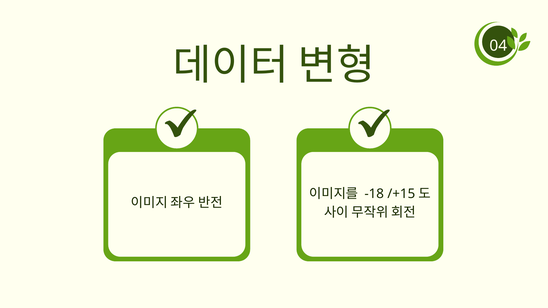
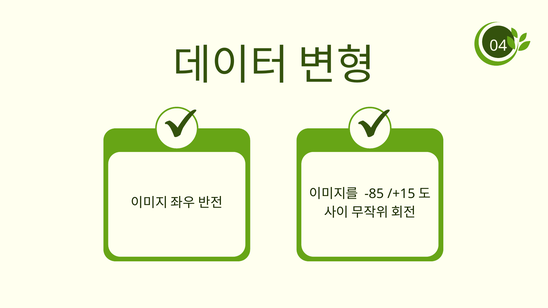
-18: -18 -> -85
